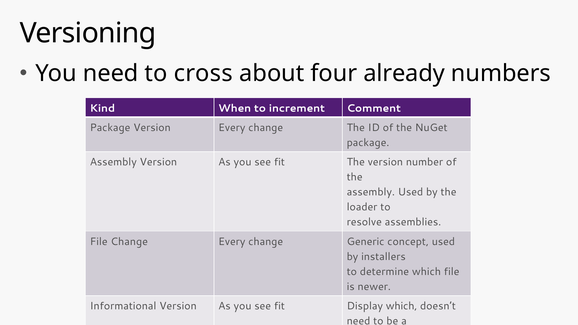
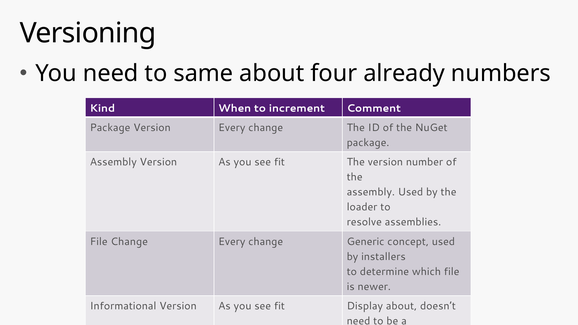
cross: cross -> same
Display which: which -> about
